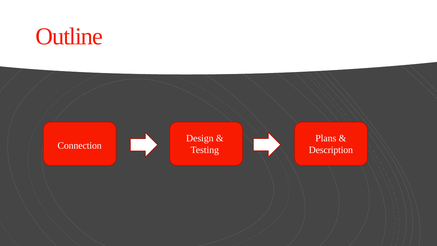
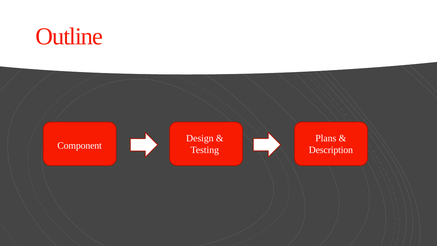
Connection: Connection -> Component
